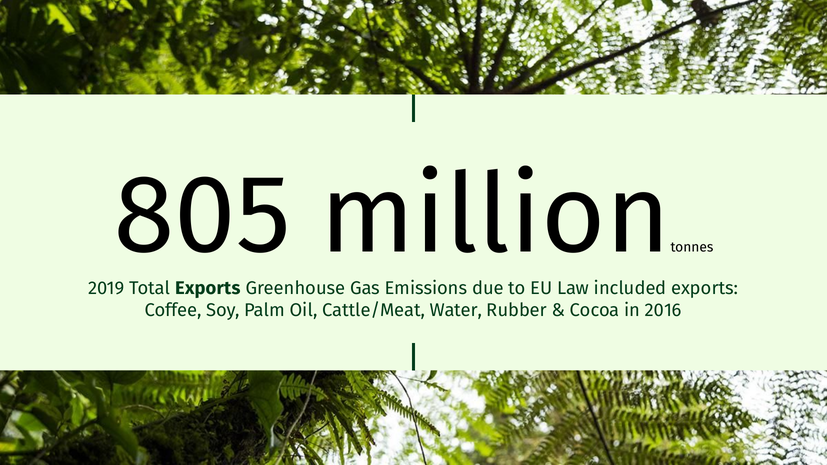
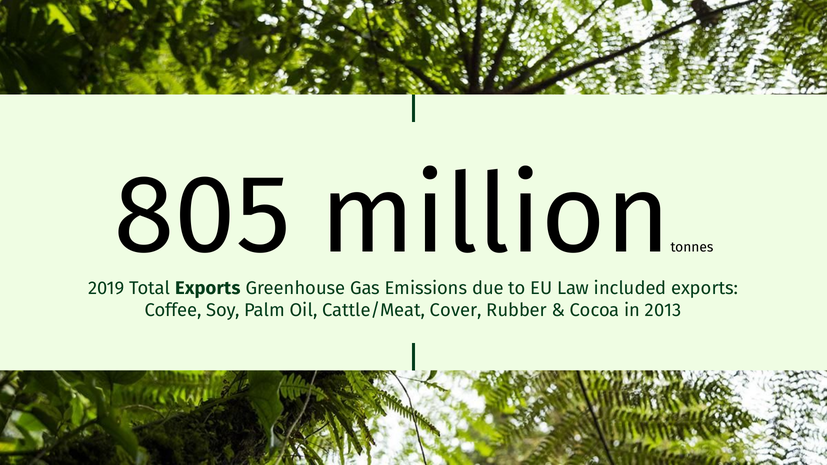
Water: Water -> Cover
2016: 2016 -> 2013
